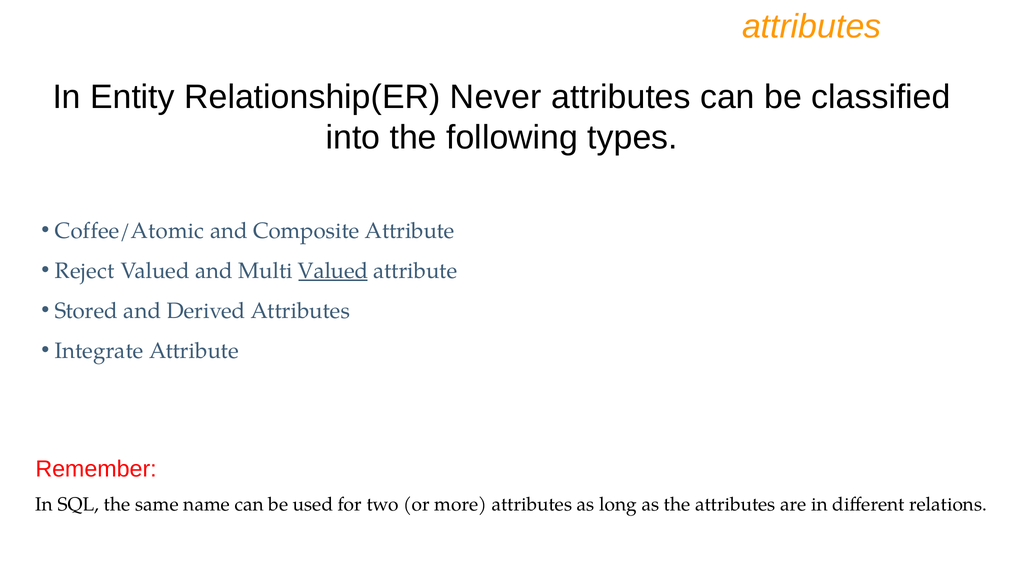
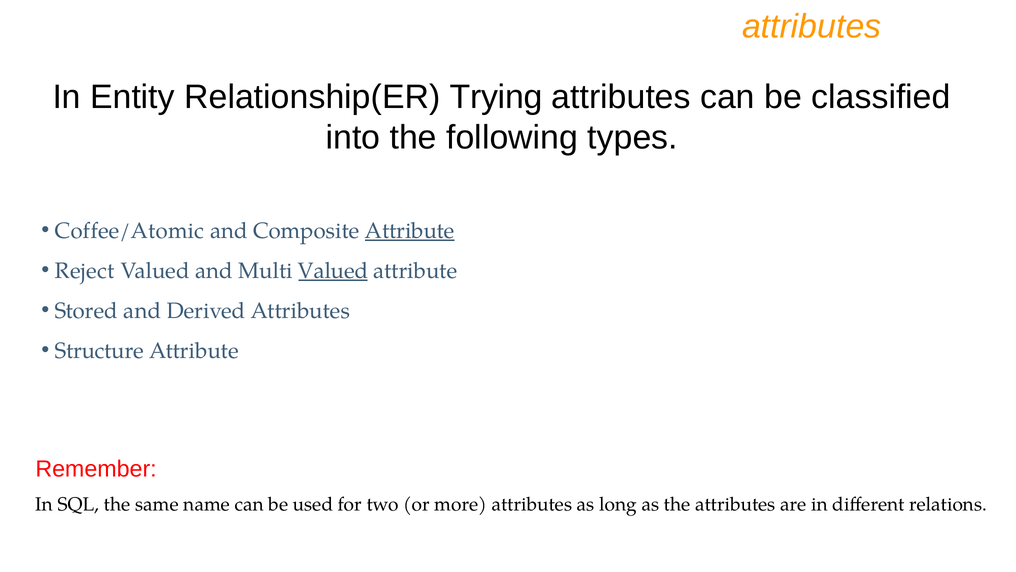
Never: Never -> Trying
Attribute at (410, 231) underline: none -> present
Integrate: Integrate -> Structure
